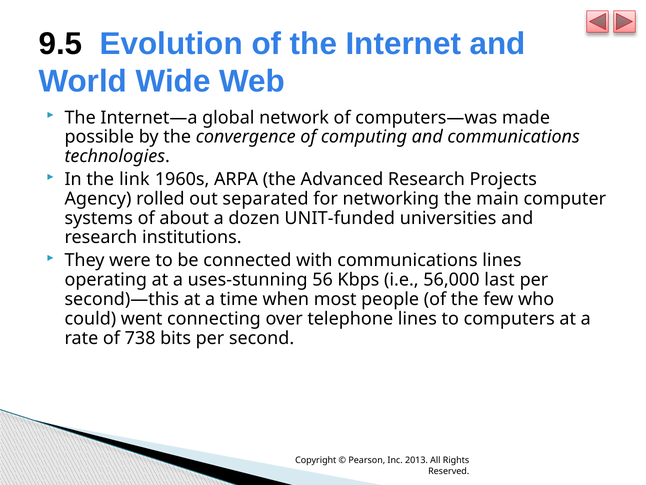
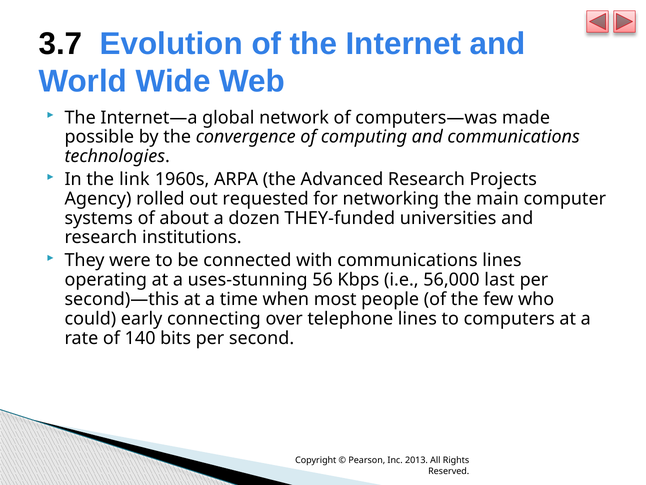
9.5: 9.5 -> 3.7
separated: separated -> requested
UNIT-funded: UNIT-funded -> THEY-funded
went: went -> early
738: 738 -> 140
